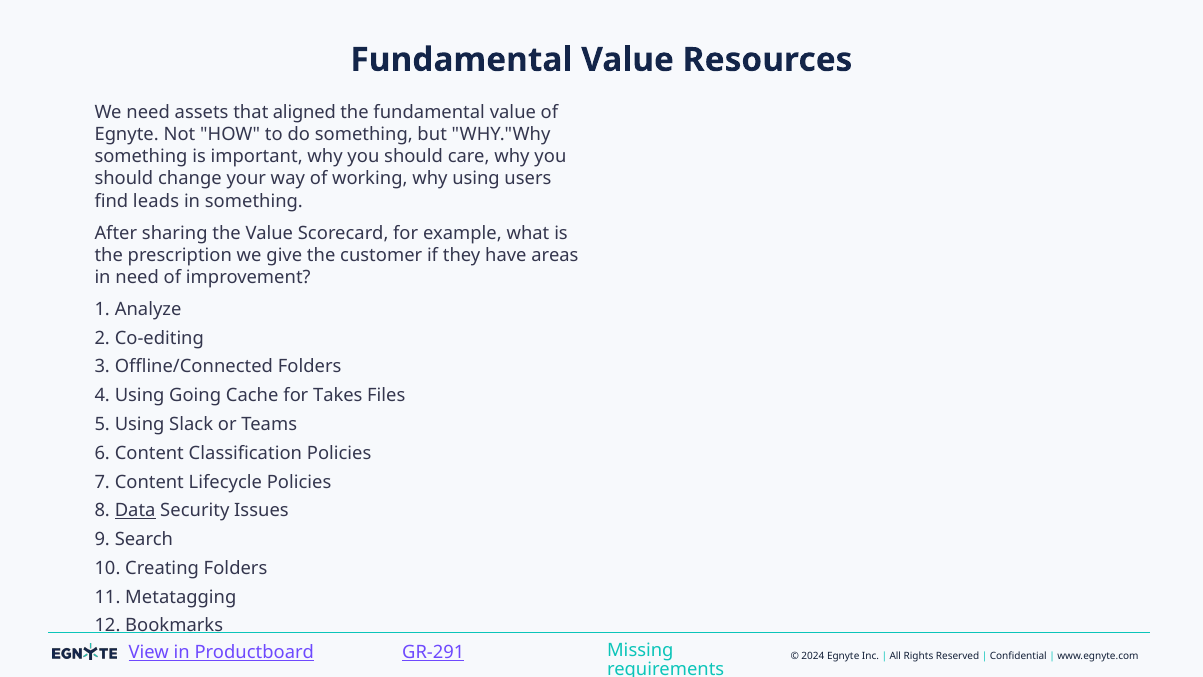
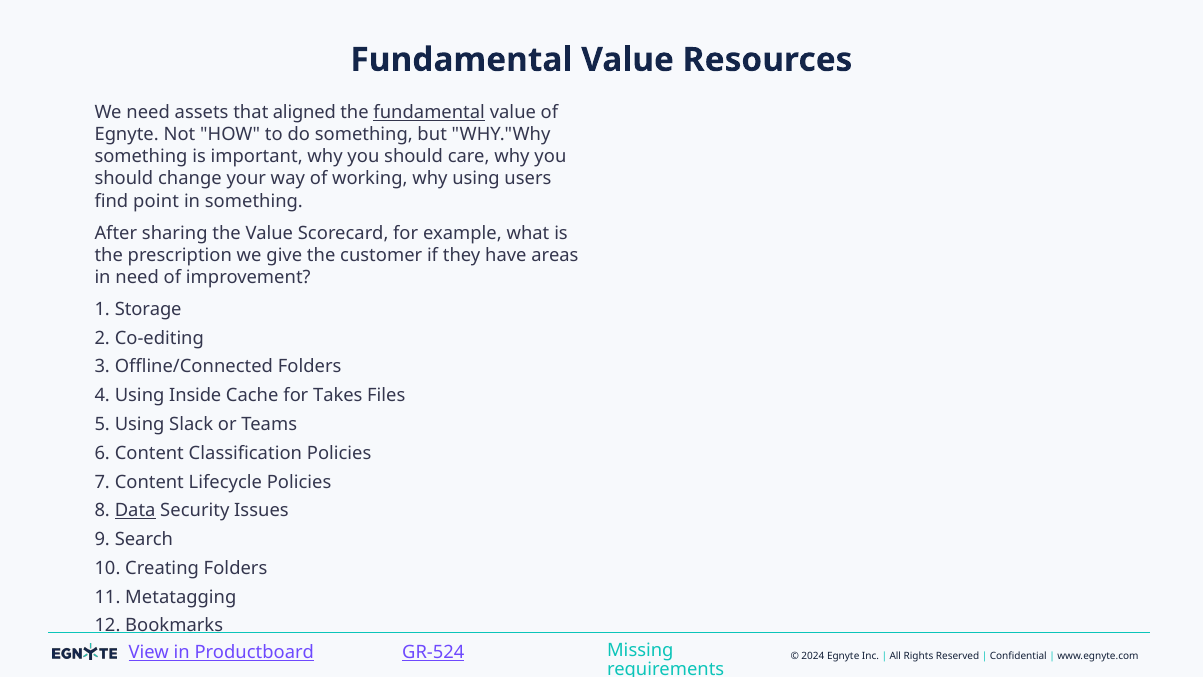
fundamental at (429, 113) underline: none -> present
leads: leads -> point
Analyze: Analyze -> Storage
Going: Going -> Inside
GR-291: GR-291 -> GR-524
